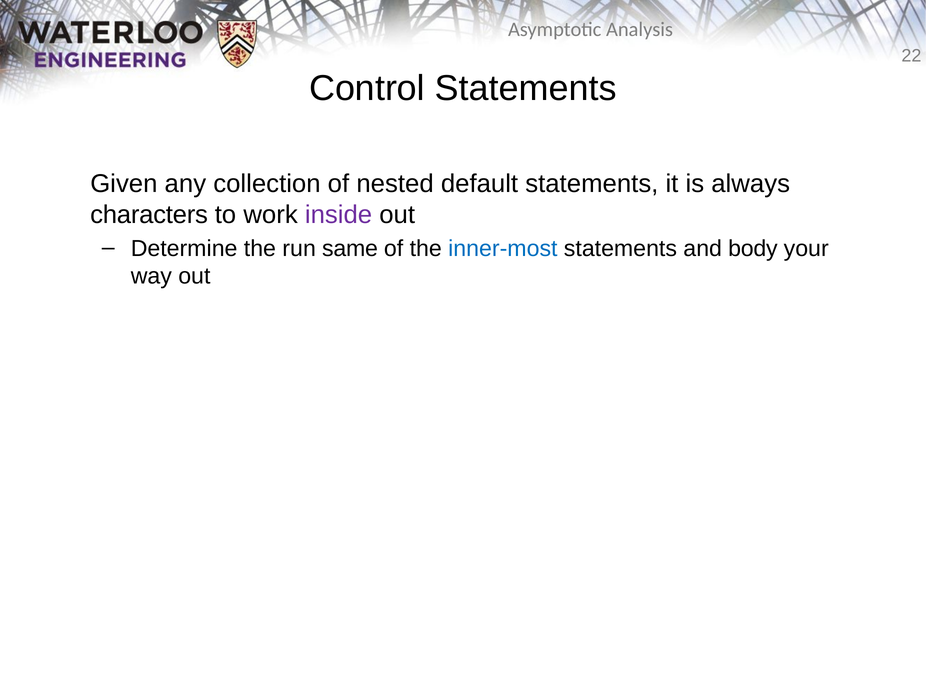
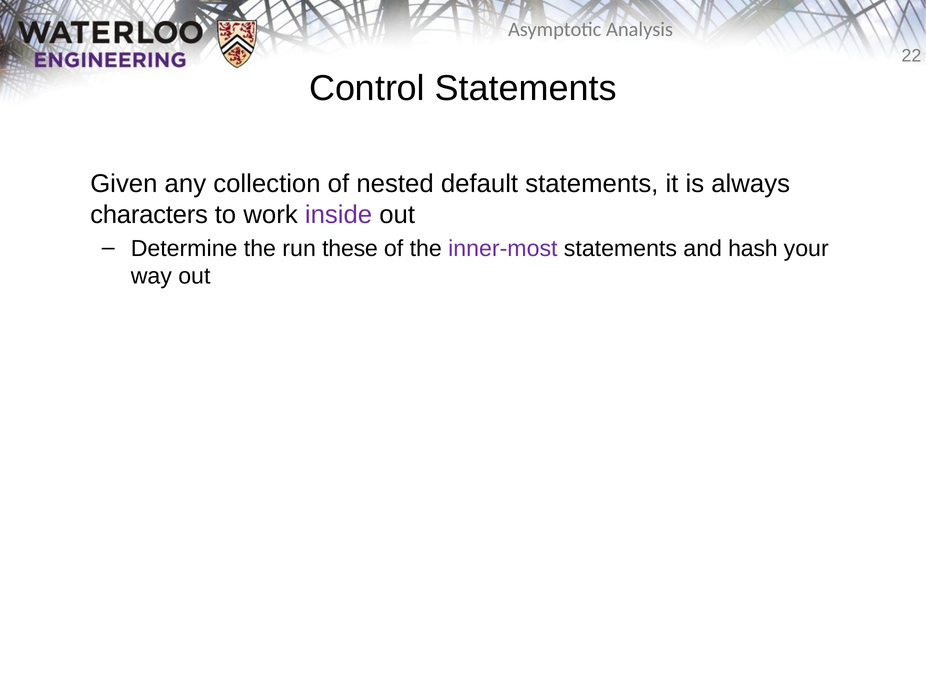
same: same -> these
inner-most colour: blue -> purple
body: body -> hash
